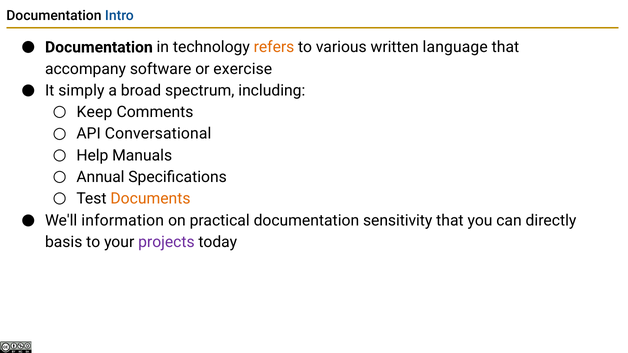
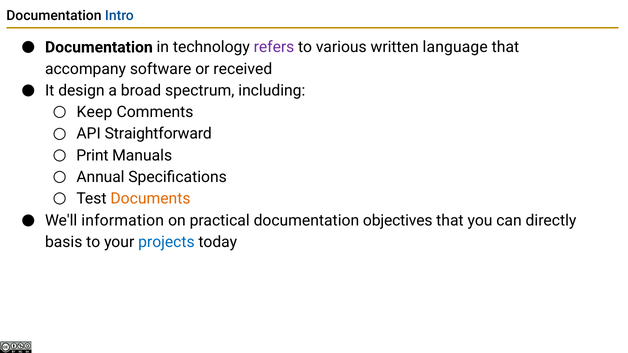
refers colour: orange -> purple
exercise: exercise -> received
simply: simply -> design
Conversational: Conversational -> Straightforward
Help: Help -> Print
sensitivity: sensitivity -> objectives
projects colour: purple -> blue
